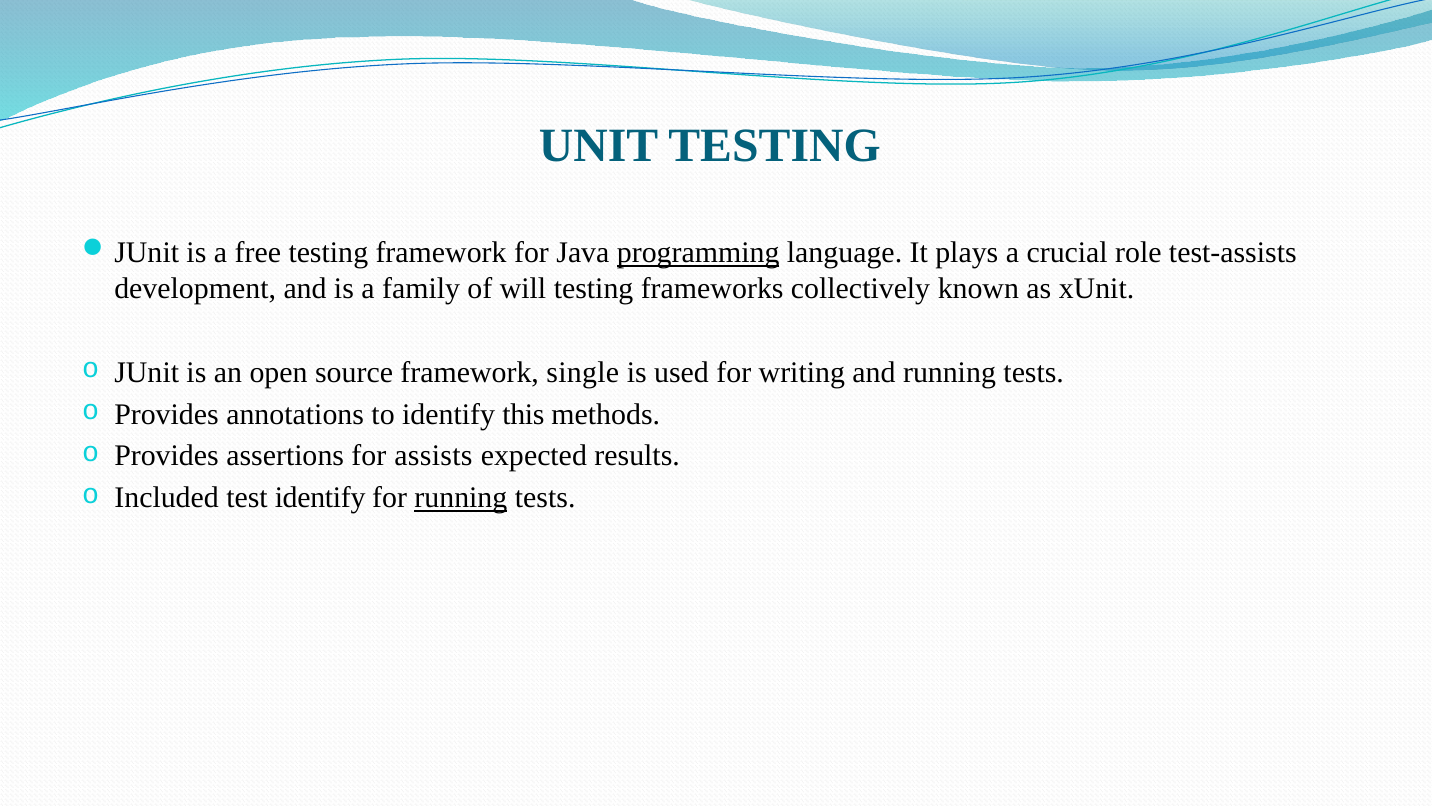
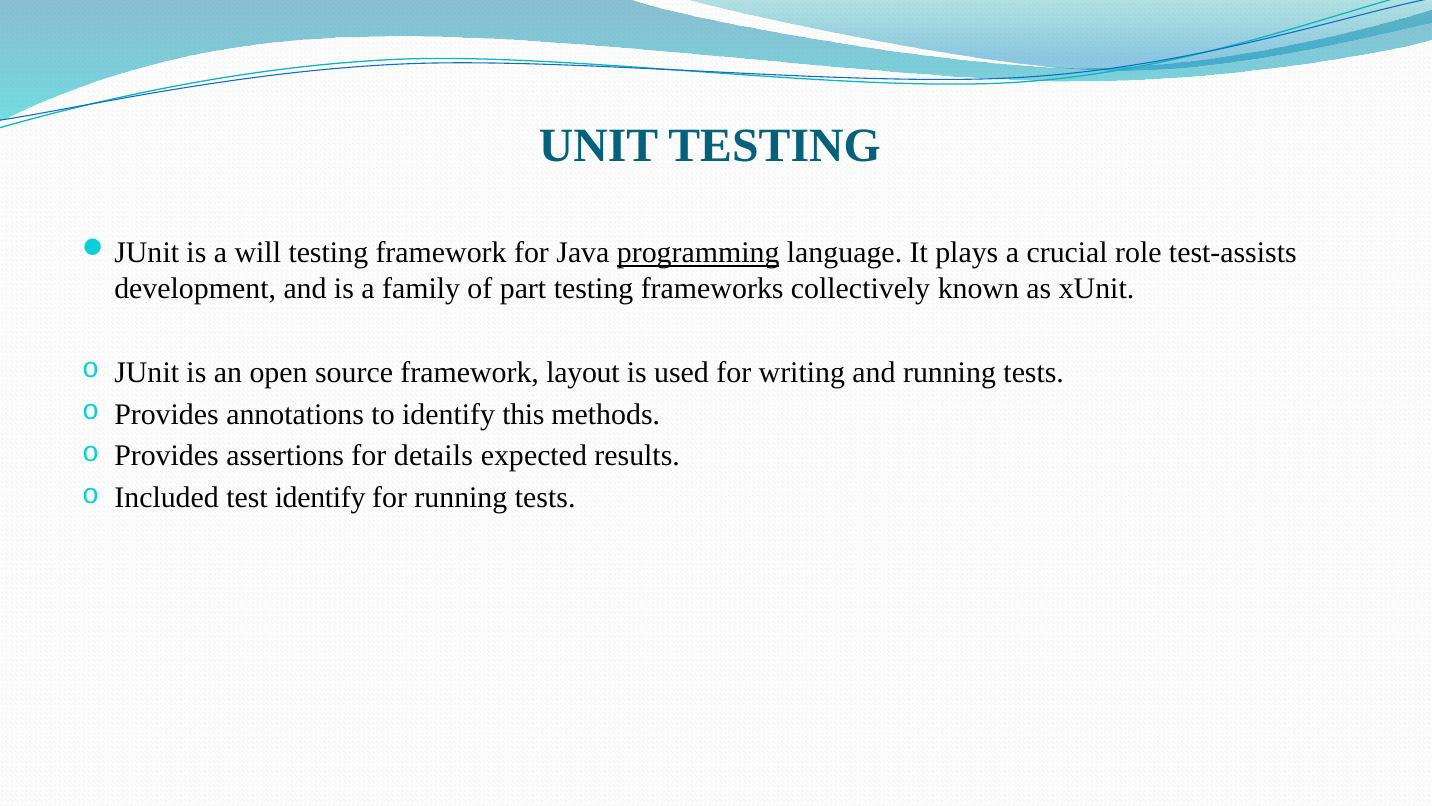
free: free -> will
will: will -> part
single: single -> layout
assists: assists -> details
running at (461, 498) underline: present -> none
